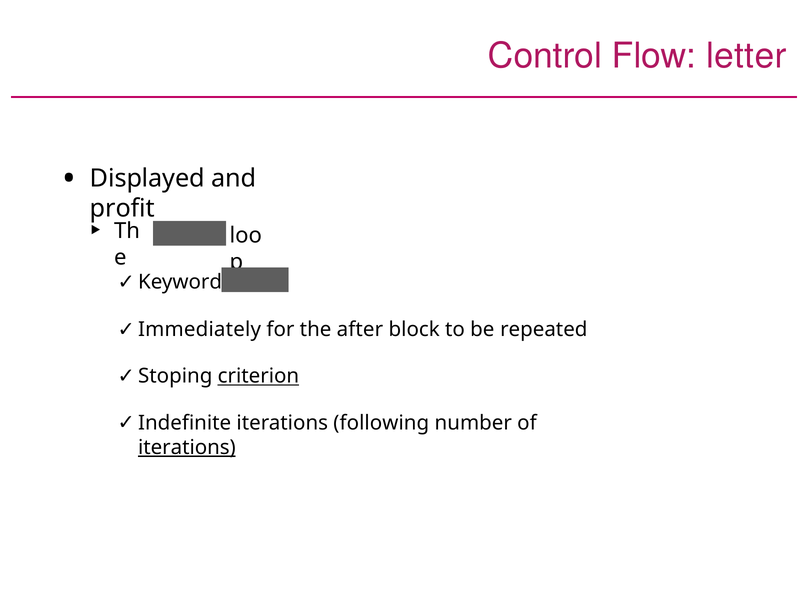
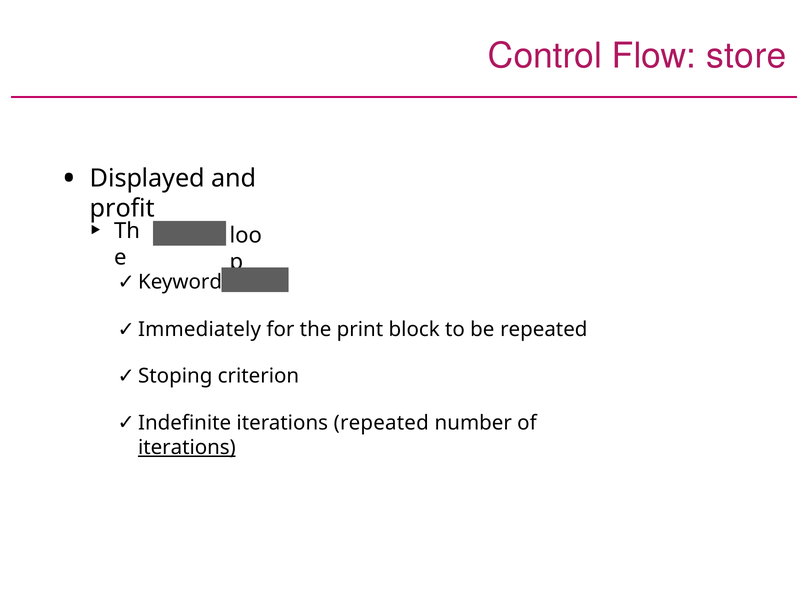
letter: letter -> store
after: after -> print
criterion underline: present -> none
iterations following: following -> repeated
